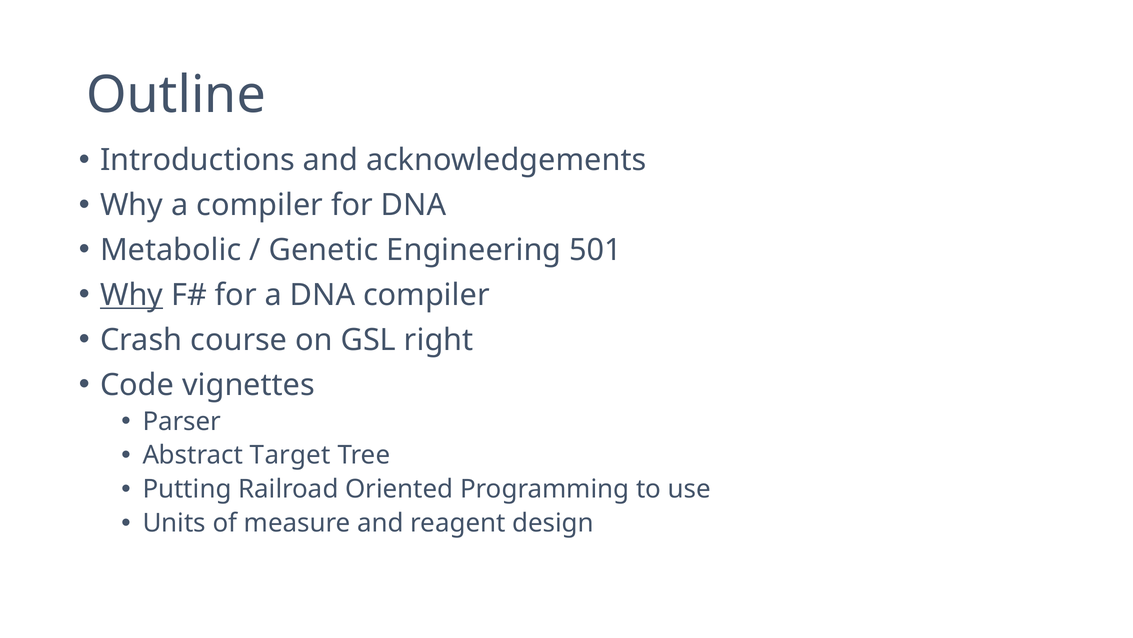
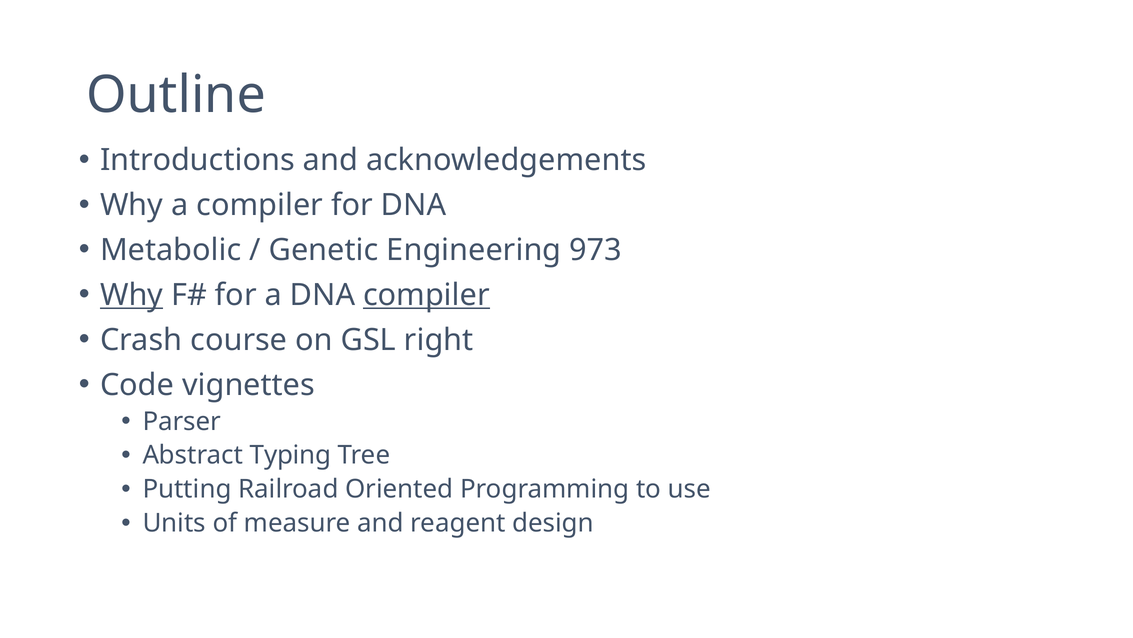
501: 501 -> 973
compiler at (426, 295) underline: none -> present
Target: Target -> Typing
